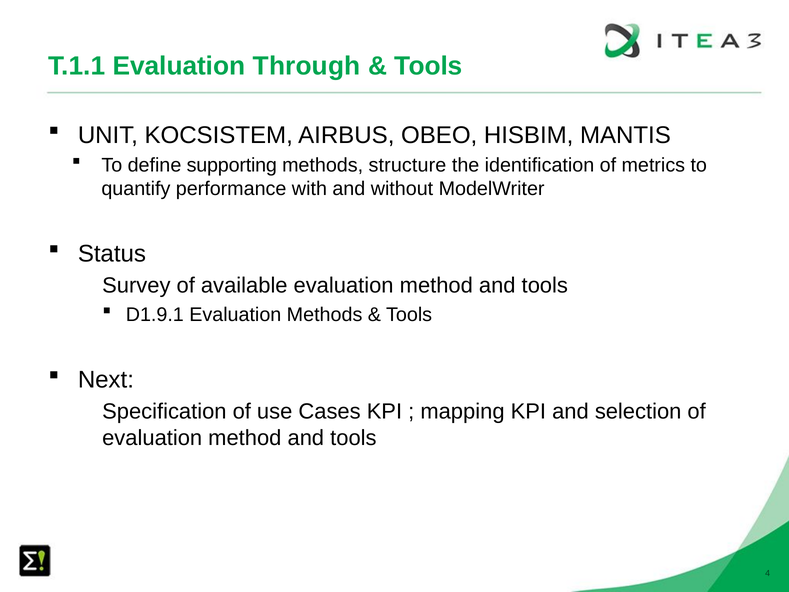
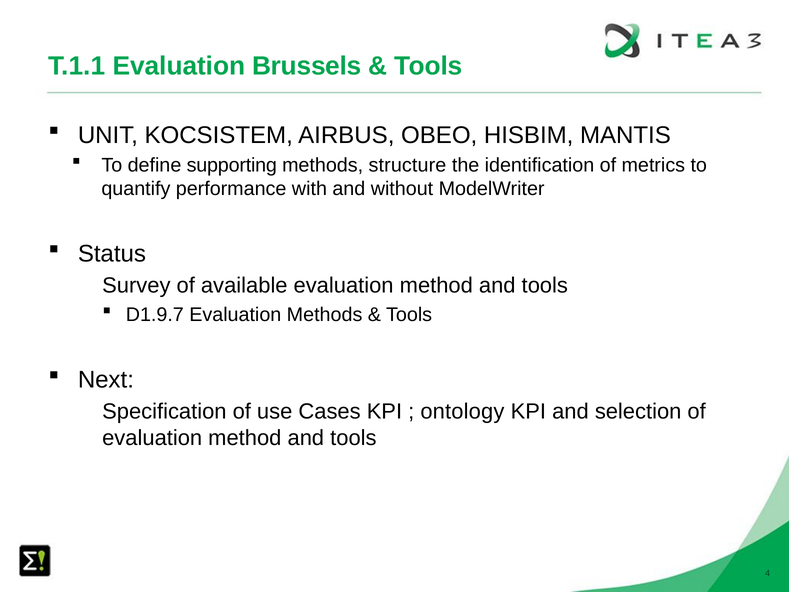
Through: Through -> Brussels
D1.9.1: D1.9.1 -> D1.9.7
mapping: mapping -> ontology
